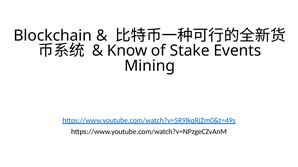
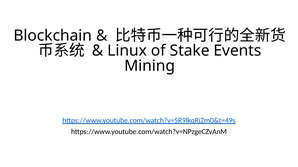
Know: Know -> Linux
